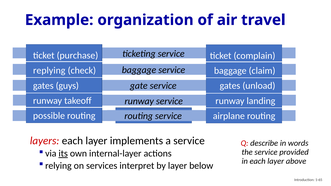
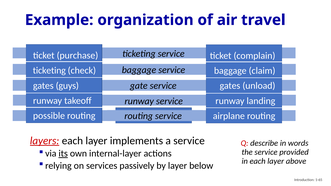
replying at (49, 71): replying -> ticketing
layers underline: none -> present
interpret: interpret -> passively
